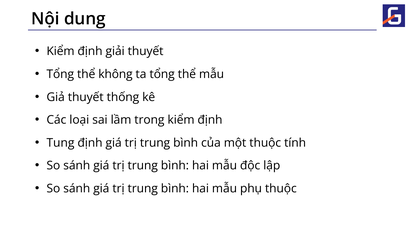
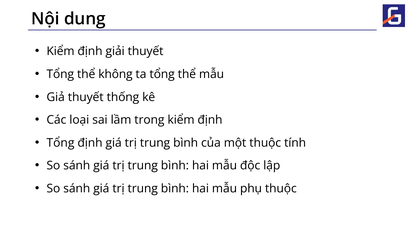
Tung at (60, 143): Tung -> Tổng
